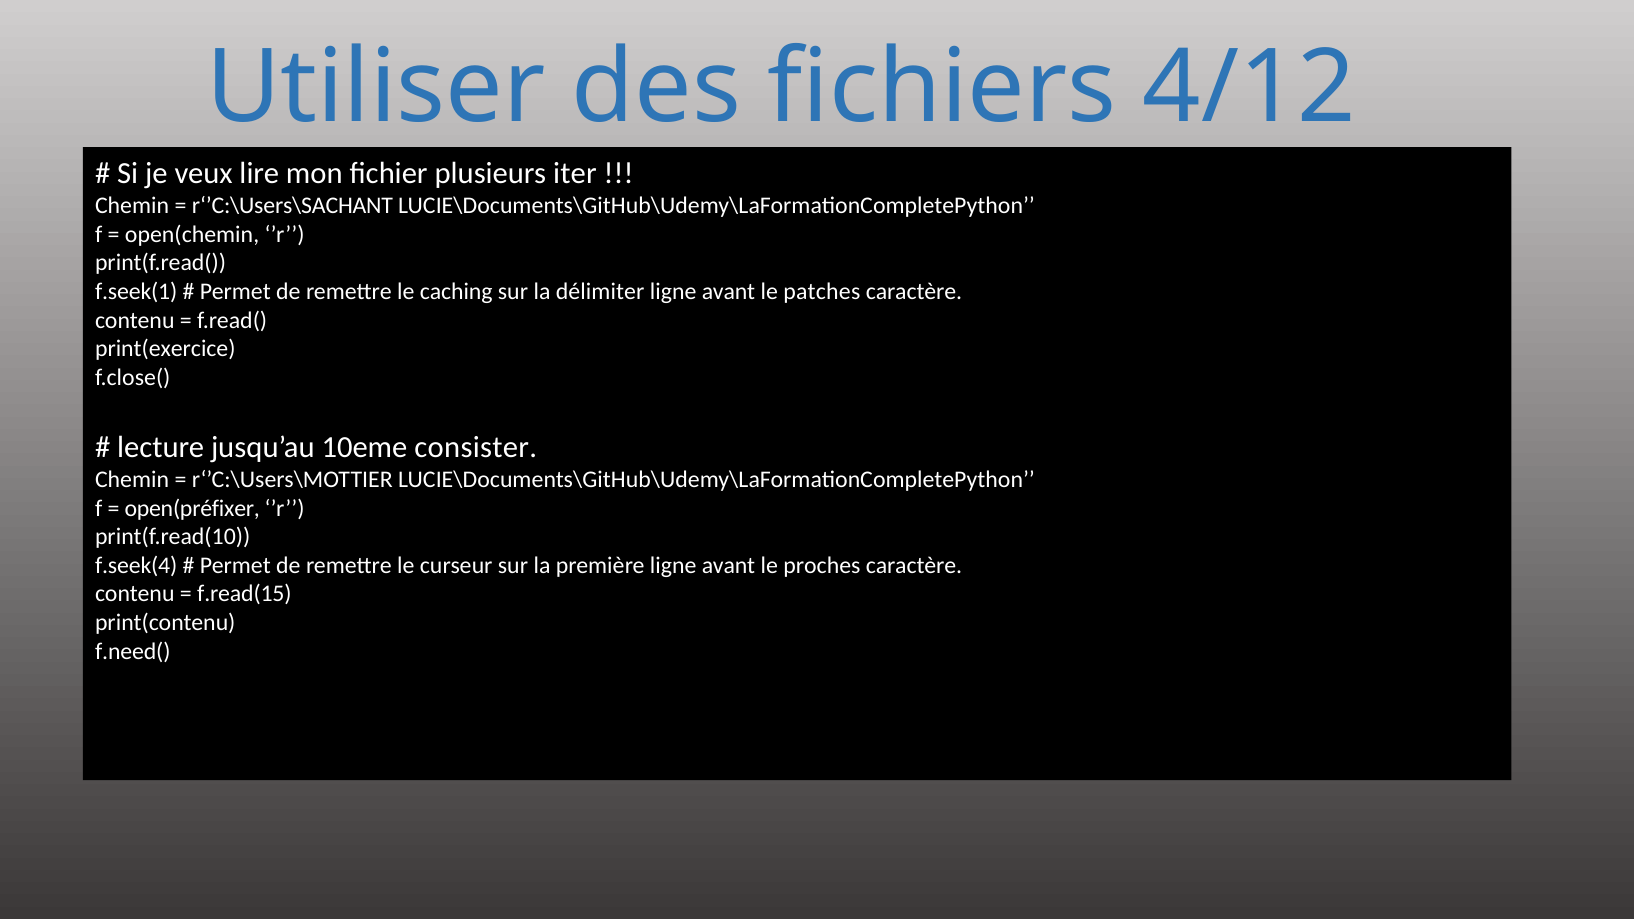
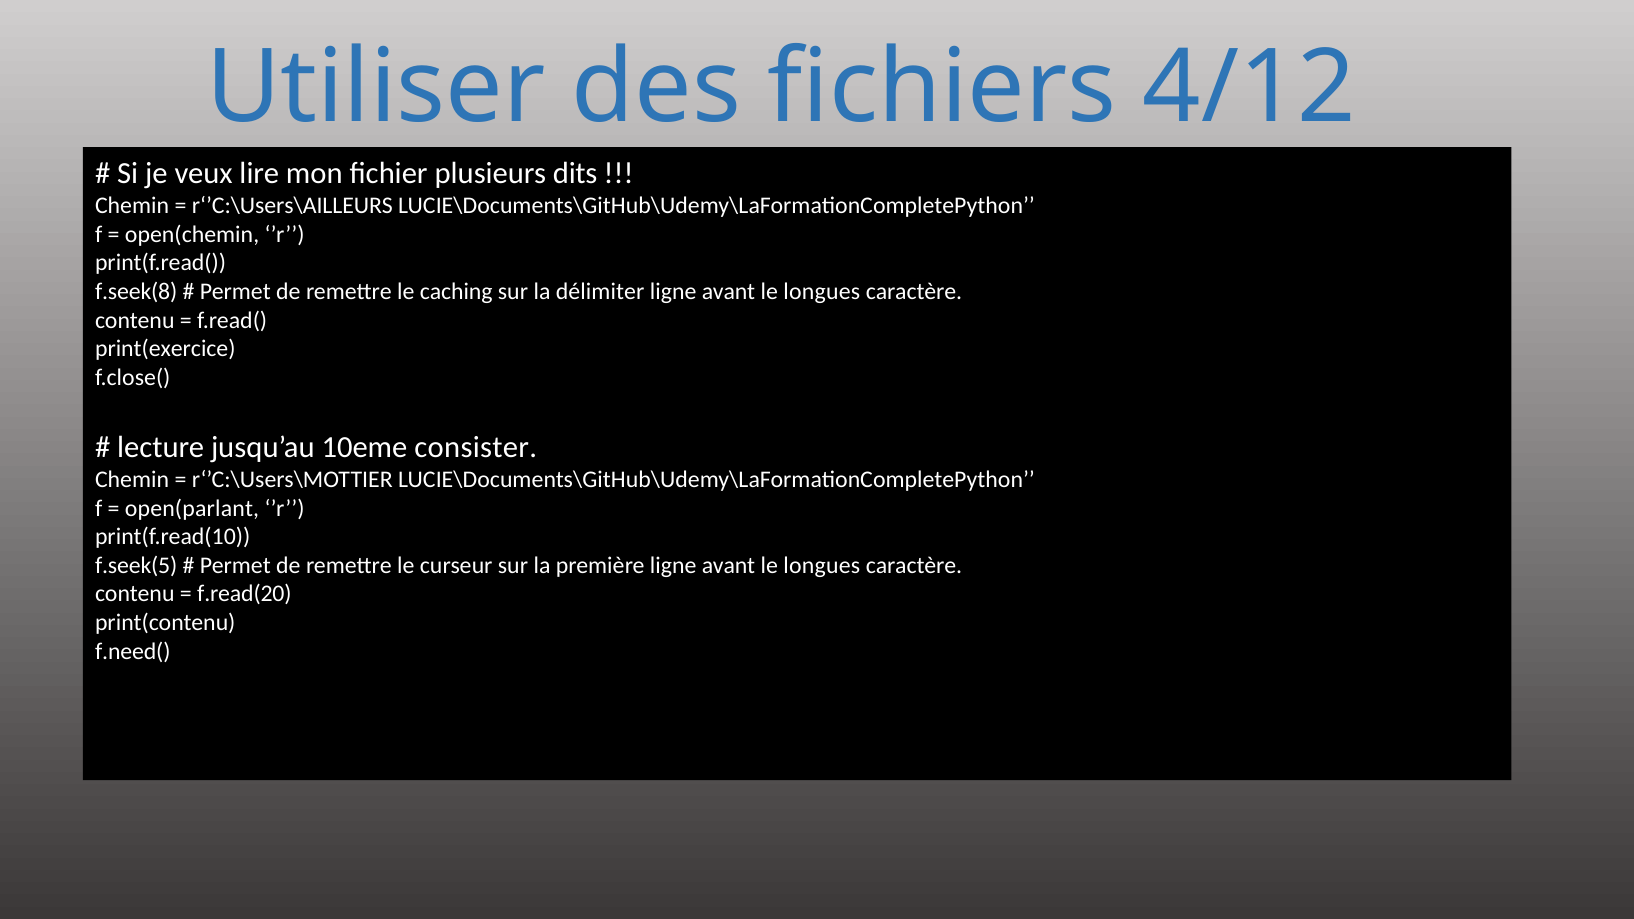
iter: iter -> dits
r‘’C:\Users\SACHANT: r‘’C:\Users\SACHANT -> r‘’C:\Users\AILLEURS
f.seek(1: f.seek(1 -> f.seek(8
patches at (822, 292): patches -> longues
open(préfixer: open(préfixer -> open(parlant
f.seek(4: f.seek(4 -> f.seek(5
proches at (822, 566): proches -> longues
f.read(15: f.read(15 -> f.read(20
